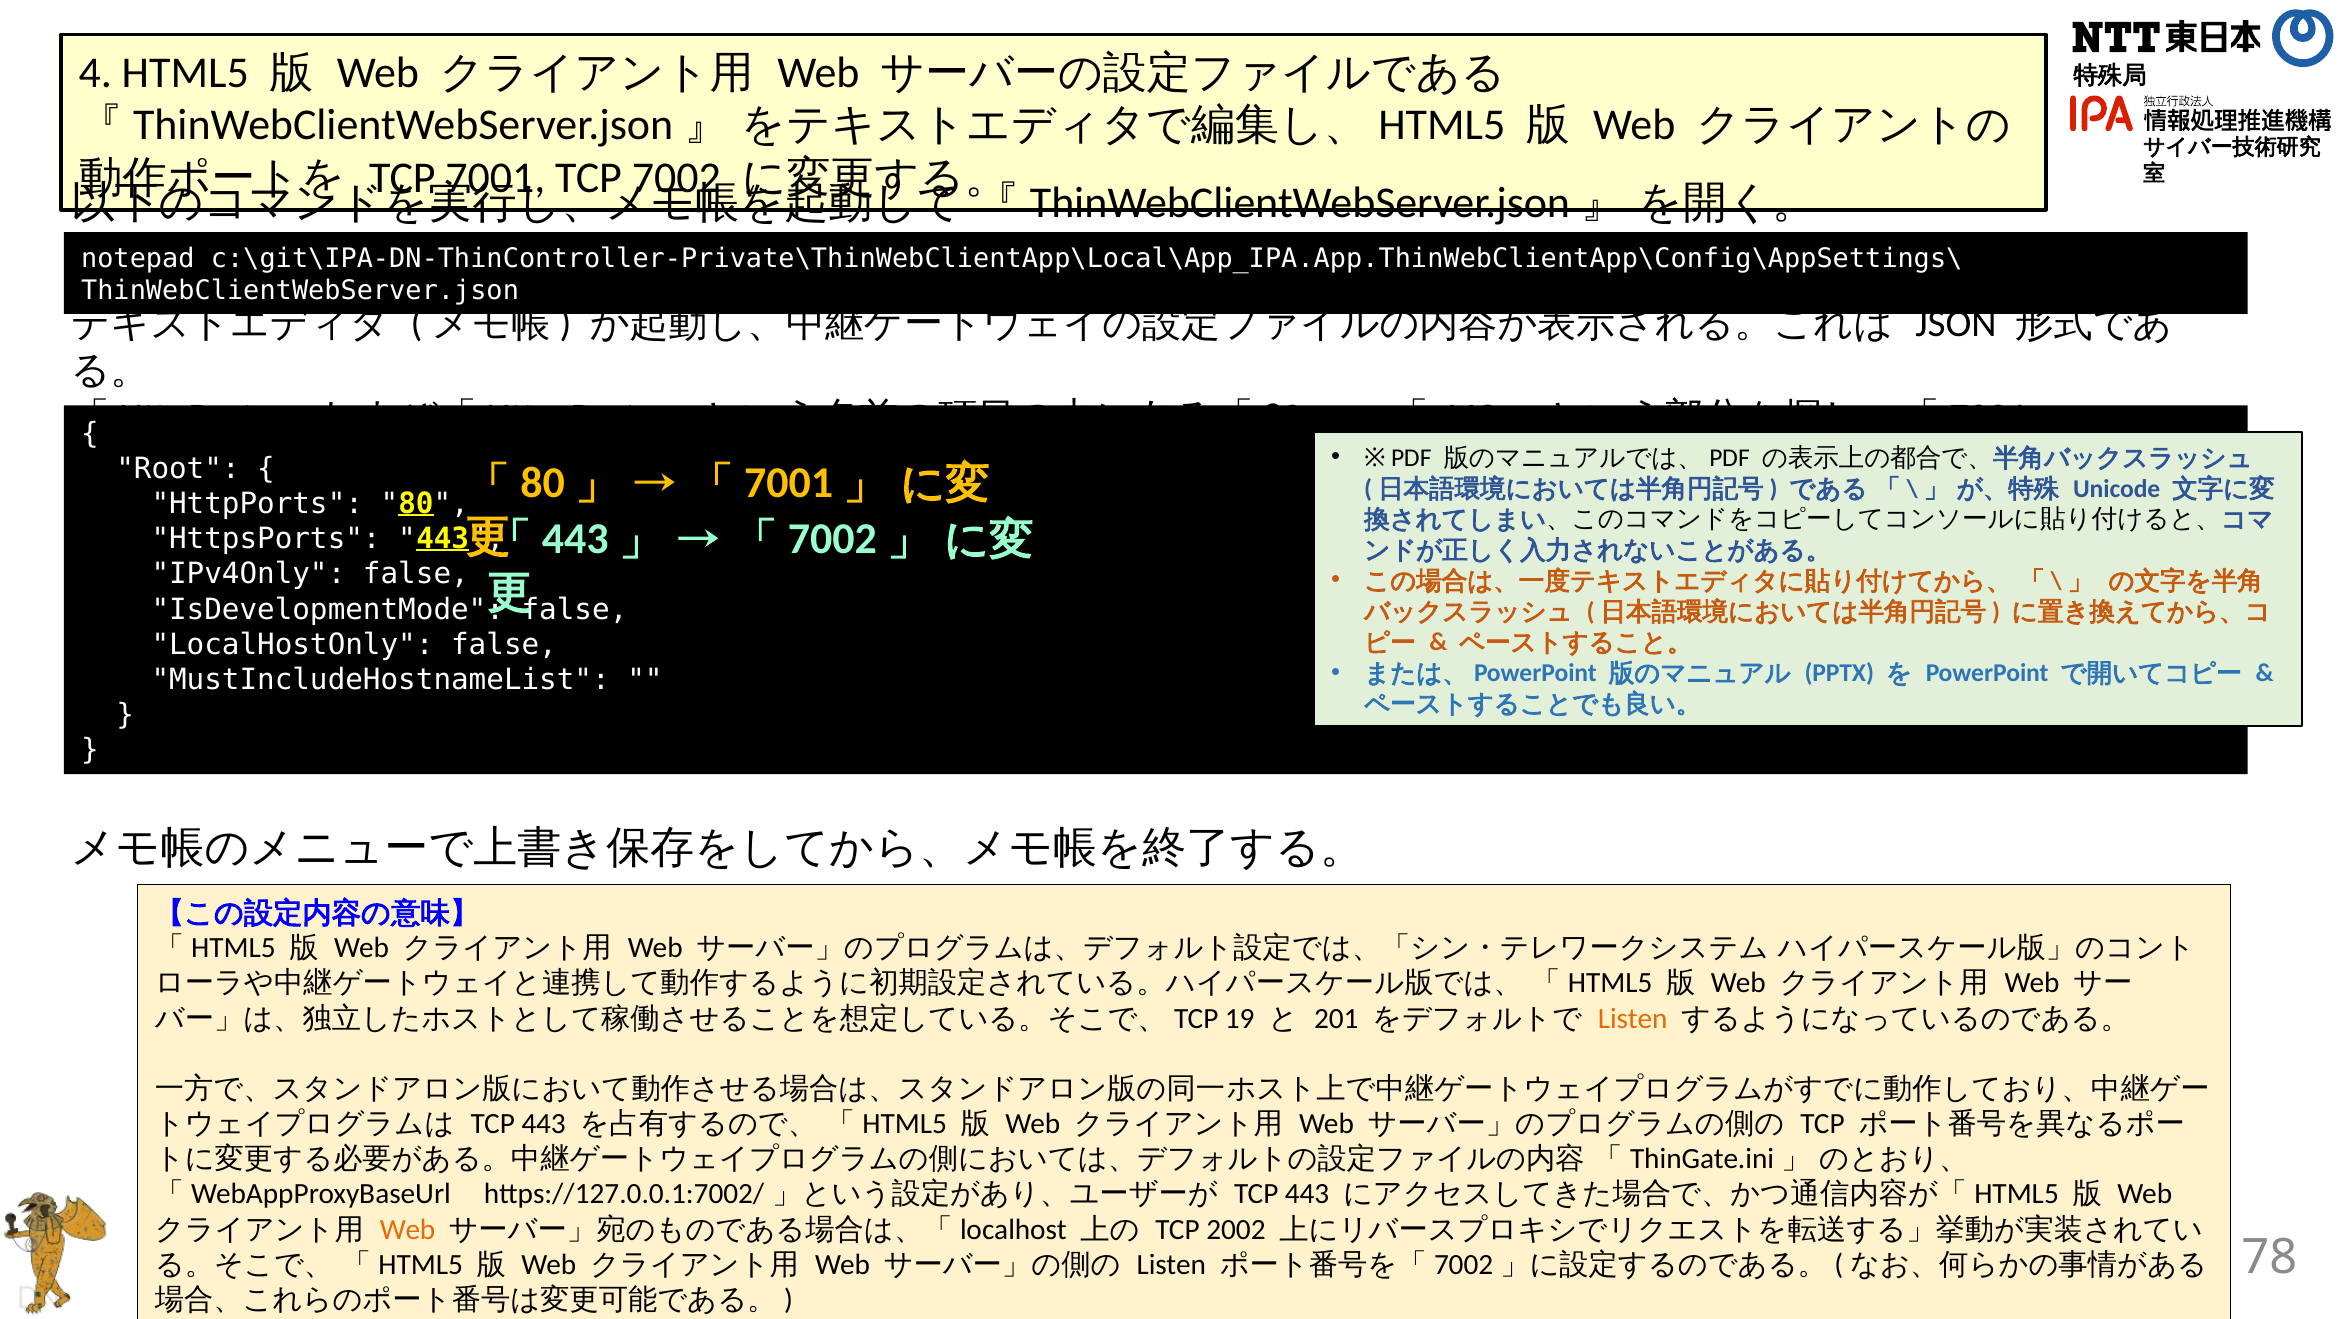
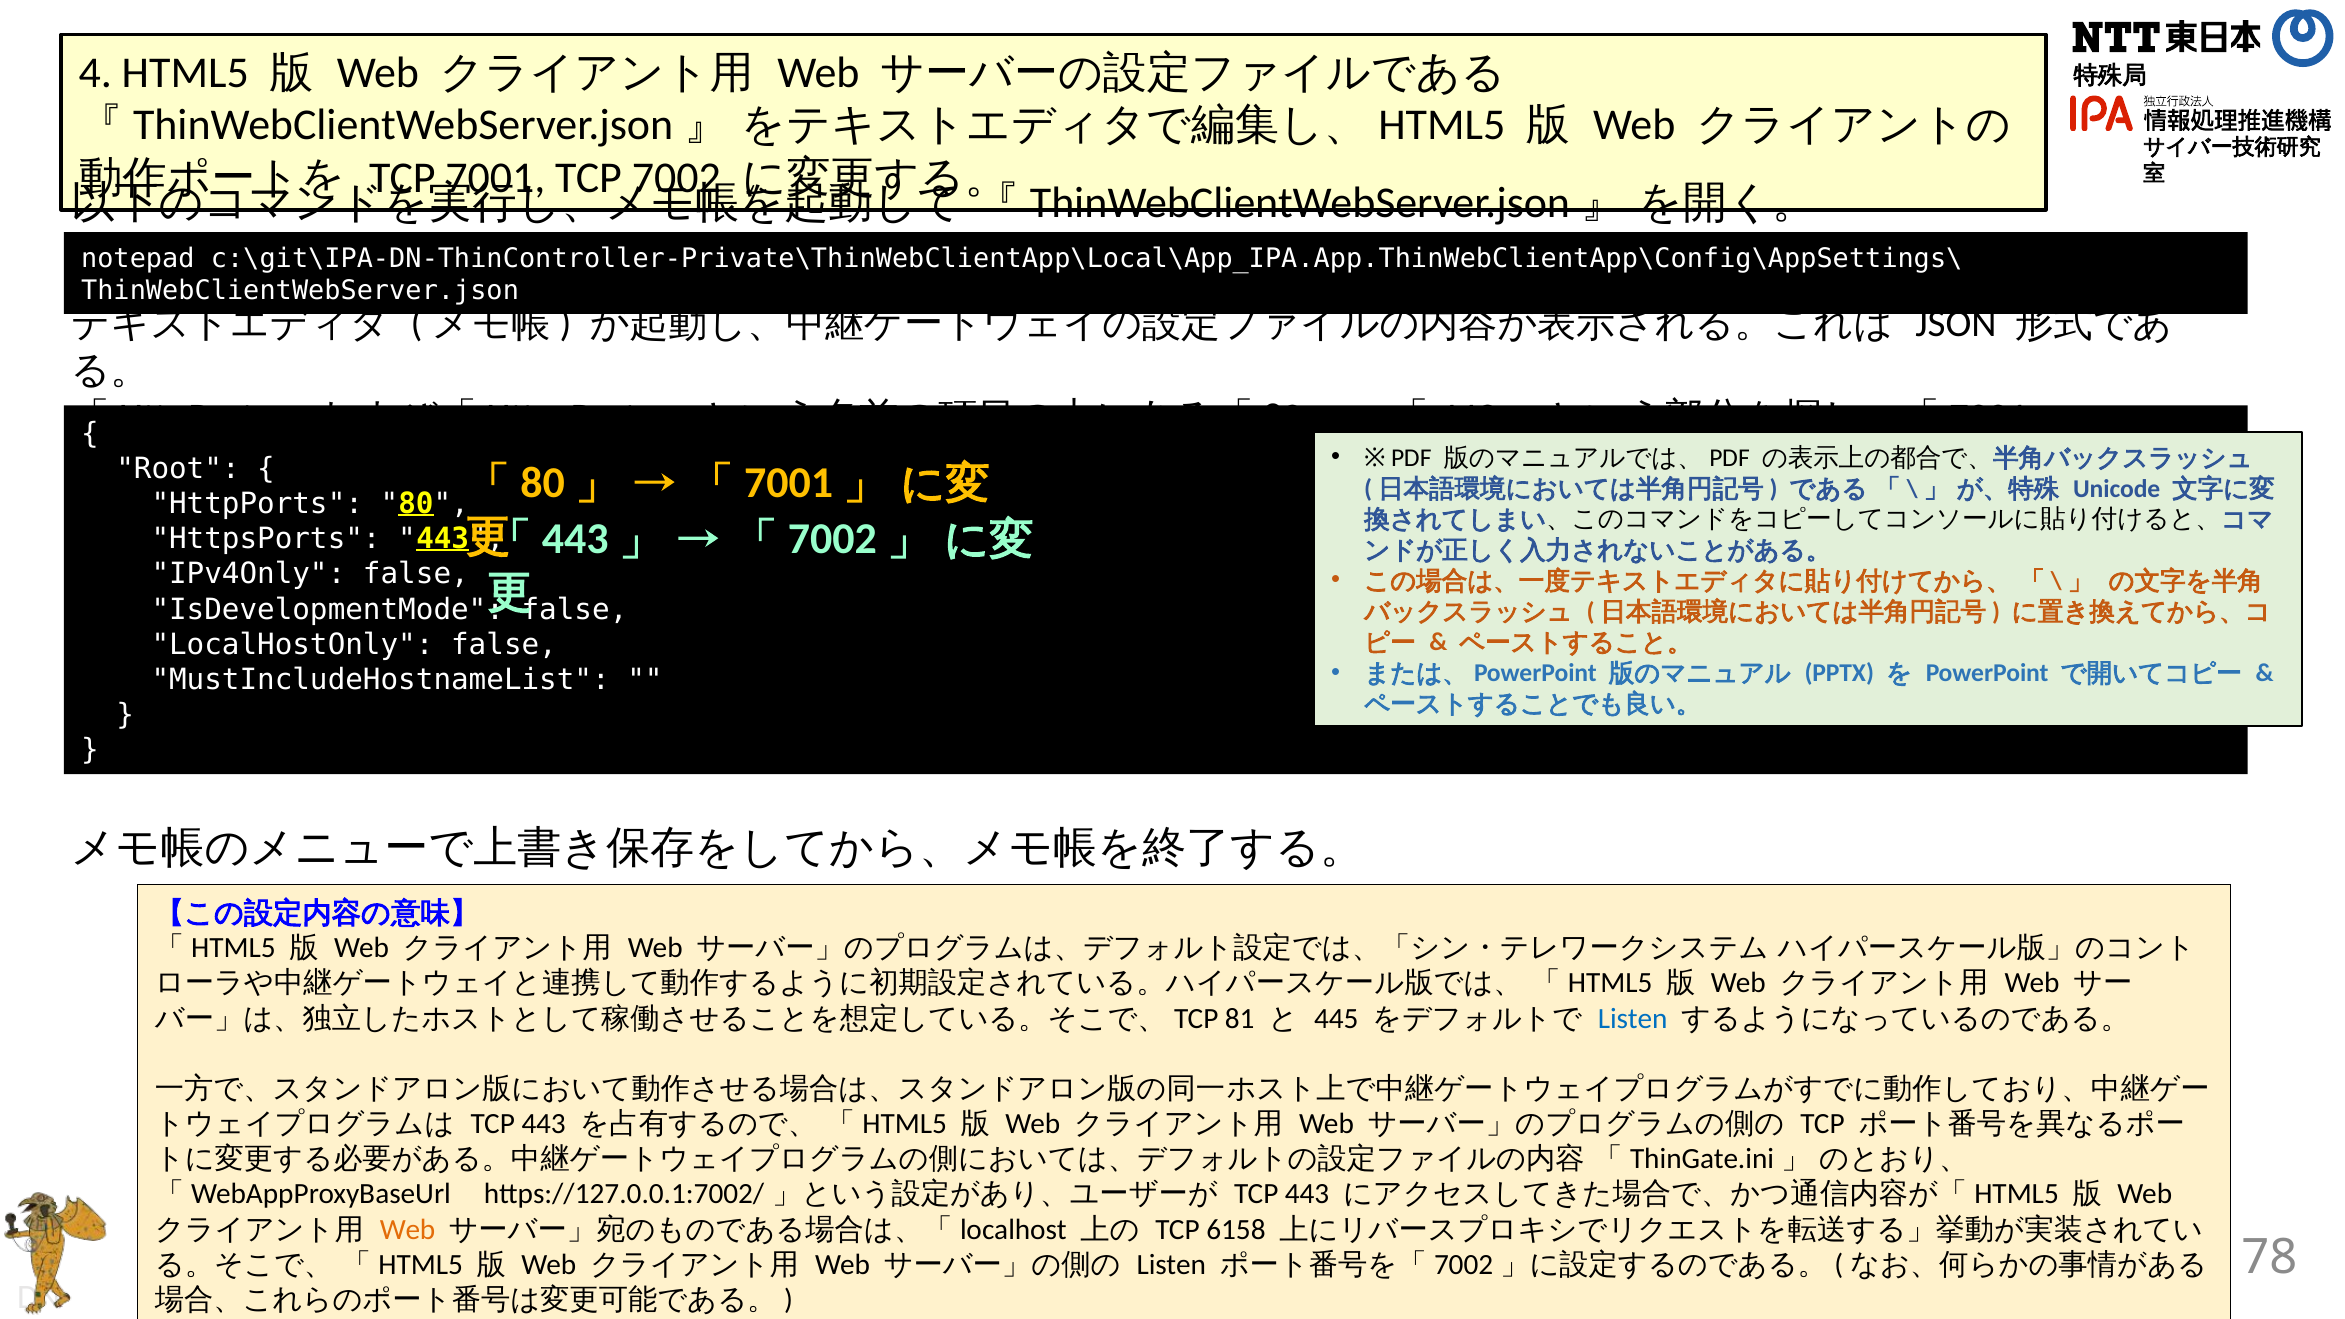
19: 19 -> 81
201: 201 -> 445
Listen at (1633, 1019) colour: orange -> blue
2002: 2002 -> 6158
